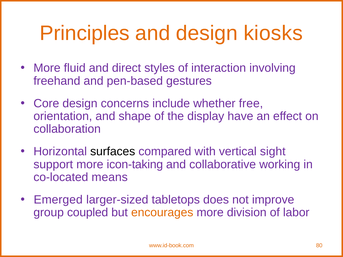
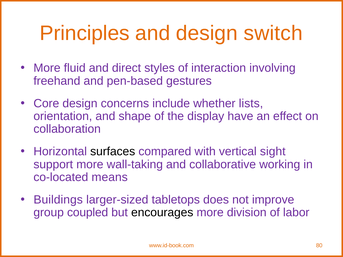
kiosks: kiosks -> switch
free: free -> lists
icon-taking: icon-taking -> wall-taking
Emerged: Emerged -> Buildings
encourages colour: orange -> black
